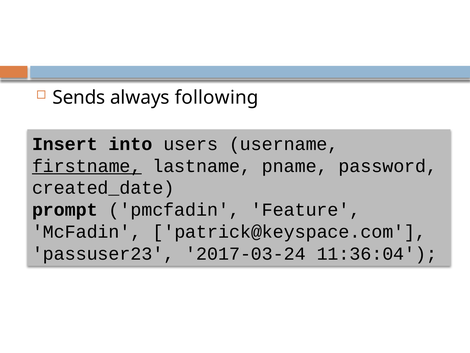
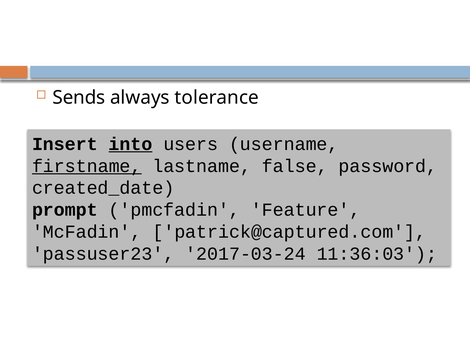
following: following -> tolerance
into underline: none -> present
pname: pname -> false
patrick@keyspace.com: patrick@keyspace.com -> patrick@captured.com
11:36:04: 11:36:04 -> 11:36:03
